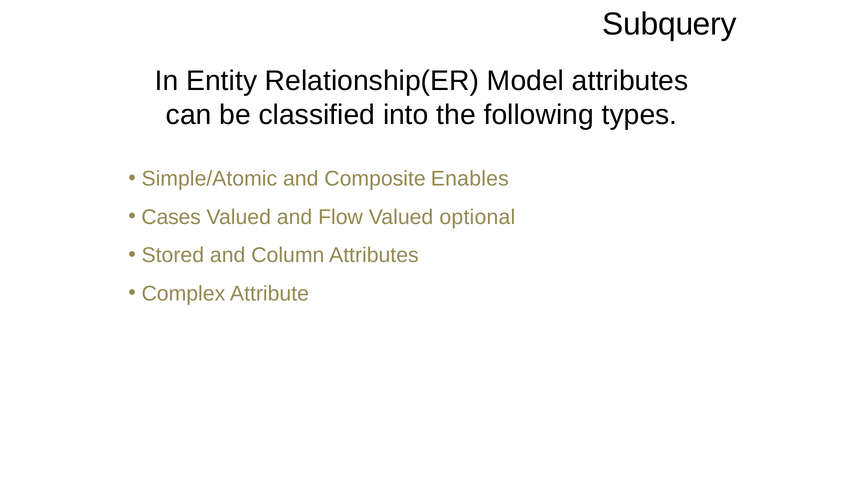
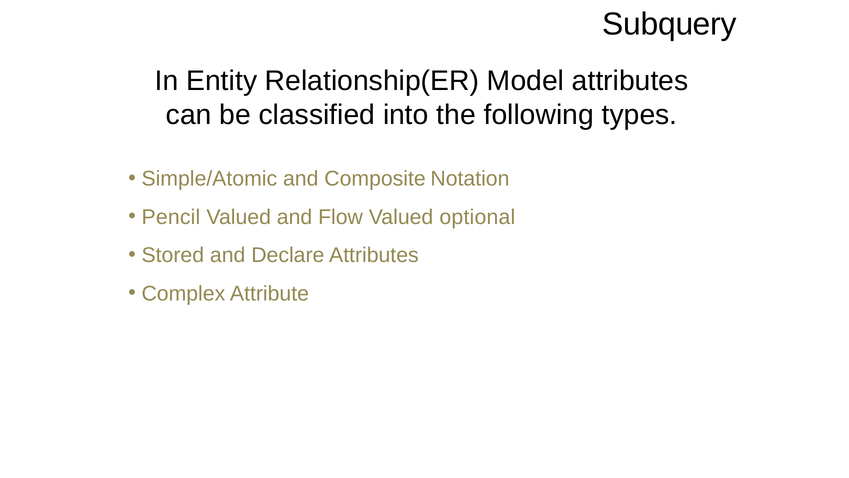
Enables: Enables -> Notation
Cases: Cases -> Pencil
Column: Column -> Declare
